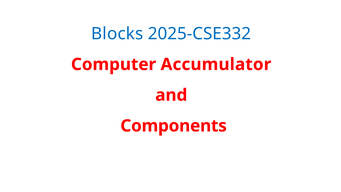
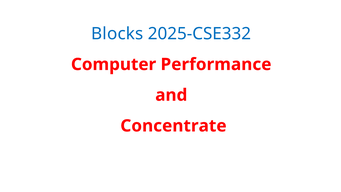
Accumulator: Accumulator -> Performance
Components: Components -> Concentrate
